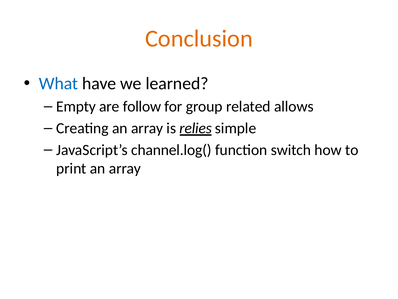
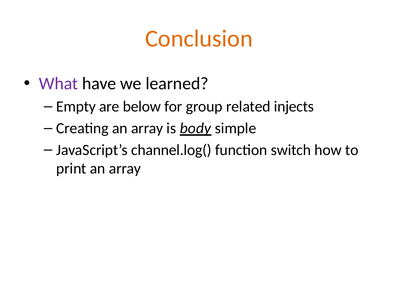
What colour: blue -> purple
follow: follow -> below
allows: allows -> injects
relies: relies -> body
